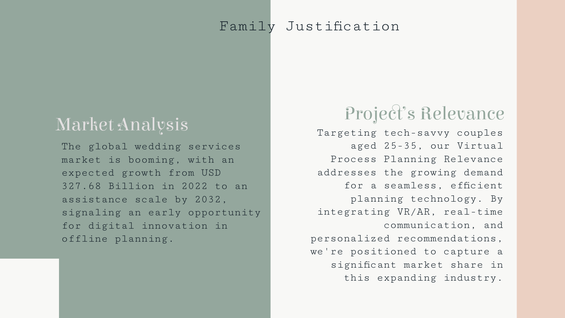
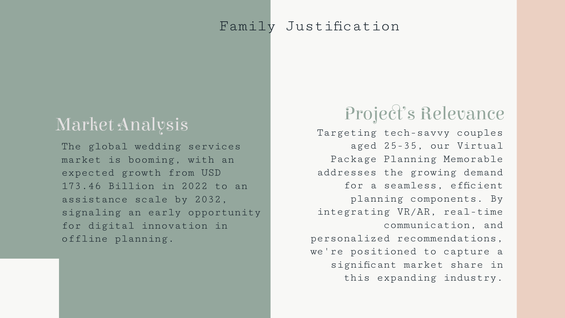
Process: Process -> Package
Planning Relevance: Relevance -> Memorable
327.68: 327.68 -> 173.46
technology: technology -> components
